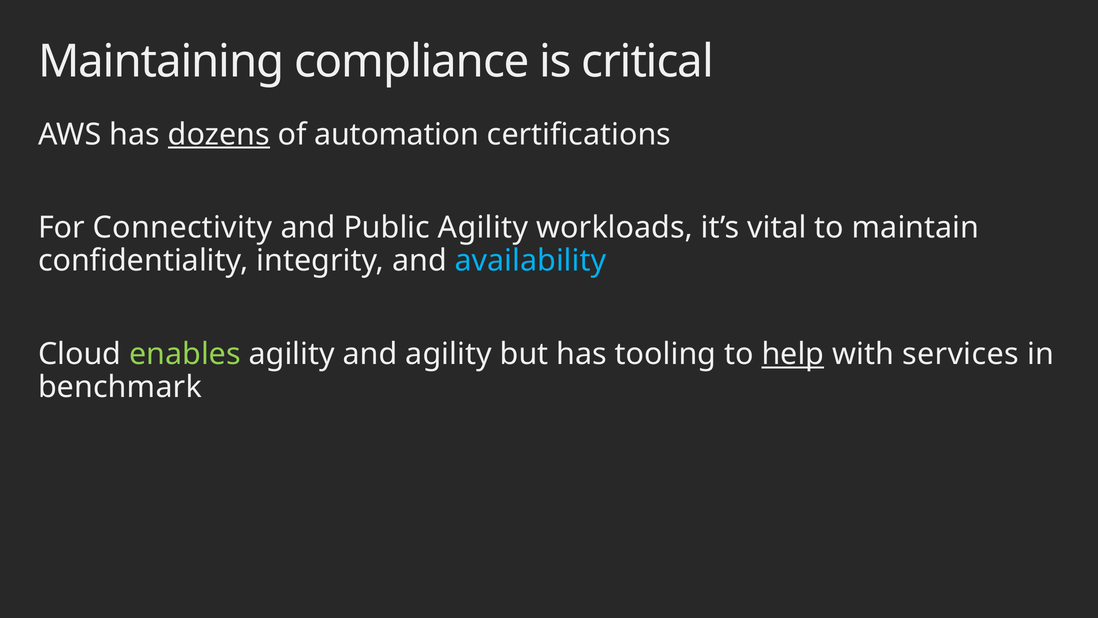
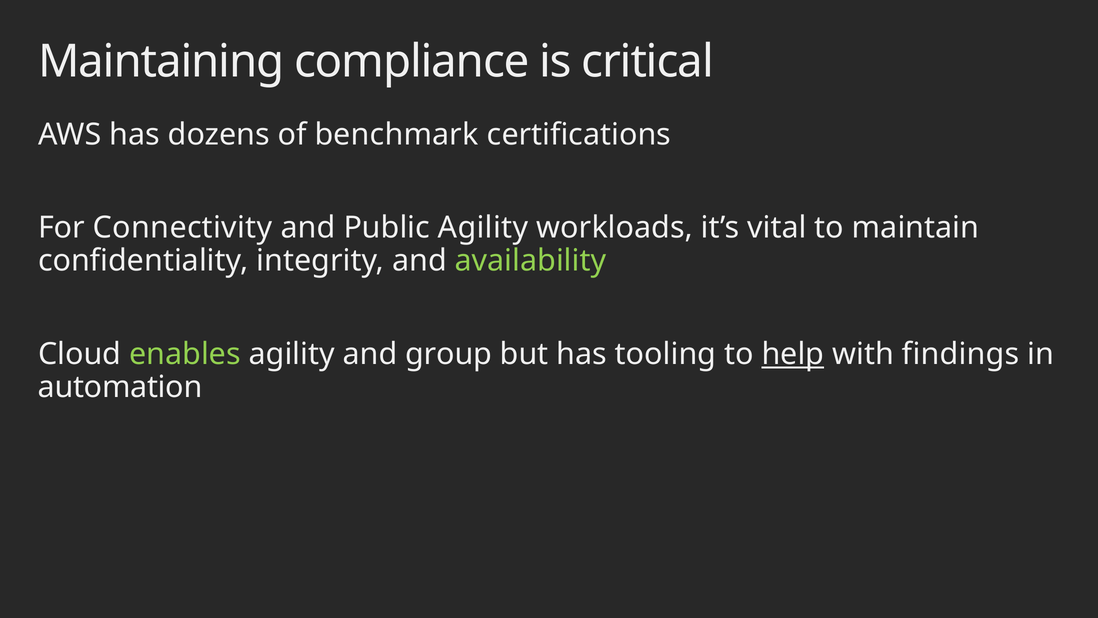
dozens underline: present -> none
automation: automation -> benchmark
availability colour: light blue -> light green
and agility: agility -> group
services: services -> findings
benchmark: benchmark -> automation
